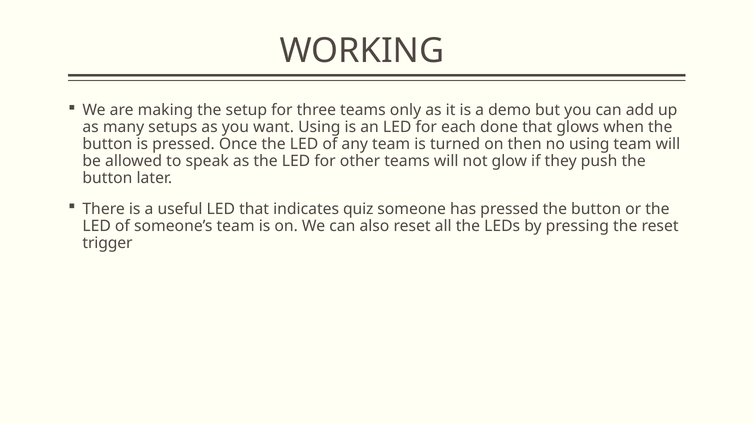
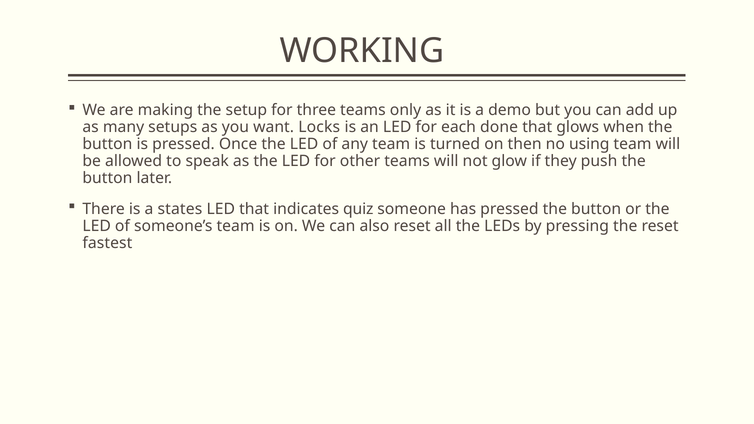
want Using: Using -> Locks
useful: useful -> states
trigger: trigger -> fastest
